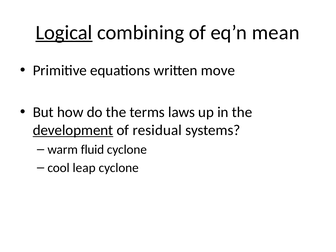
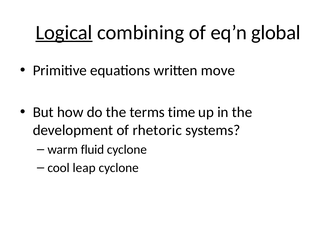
mean: mean -> global
laws: laws -> time
development underline: present -> none
residual: residual -> rhetoric
